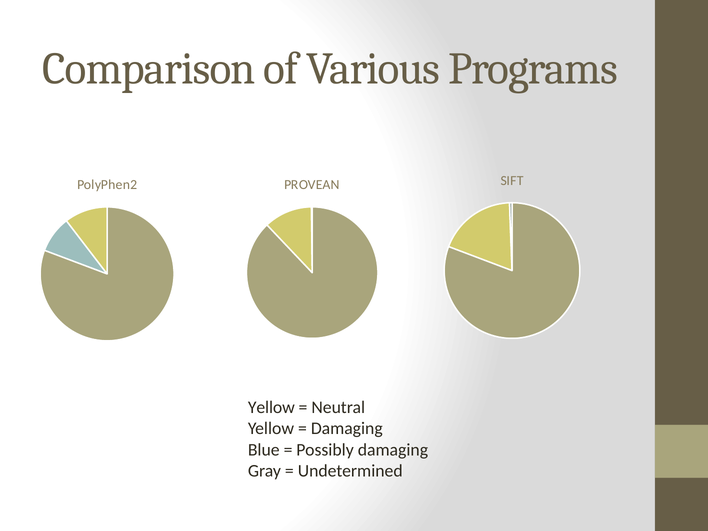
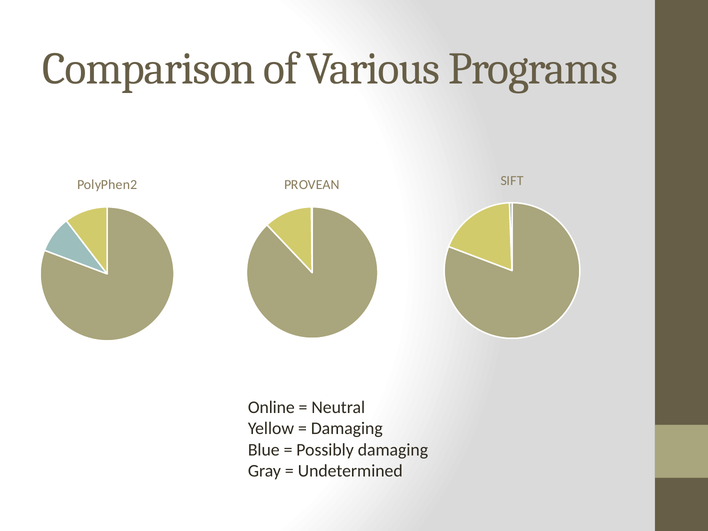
Yellow at (271, 407): Yellow -> Online
